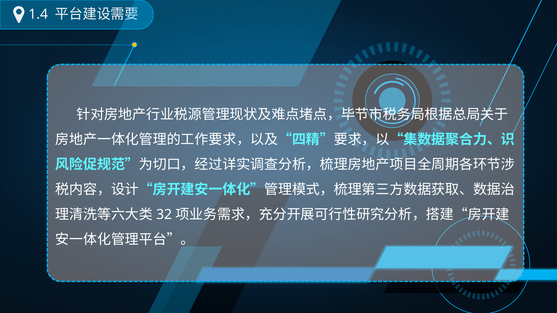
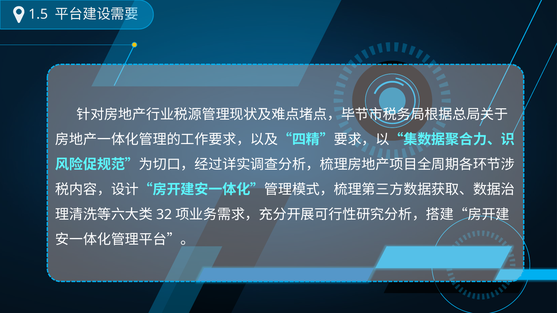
1.4: 1.4 -> 1.5
